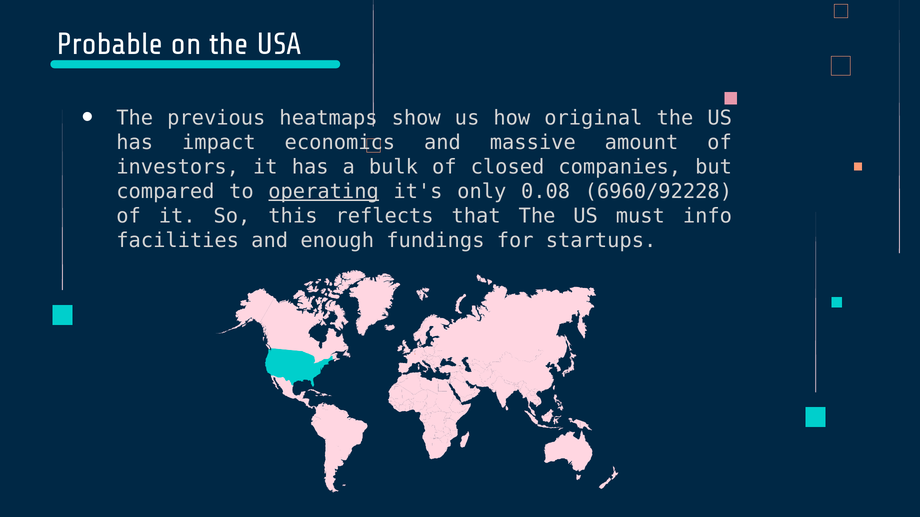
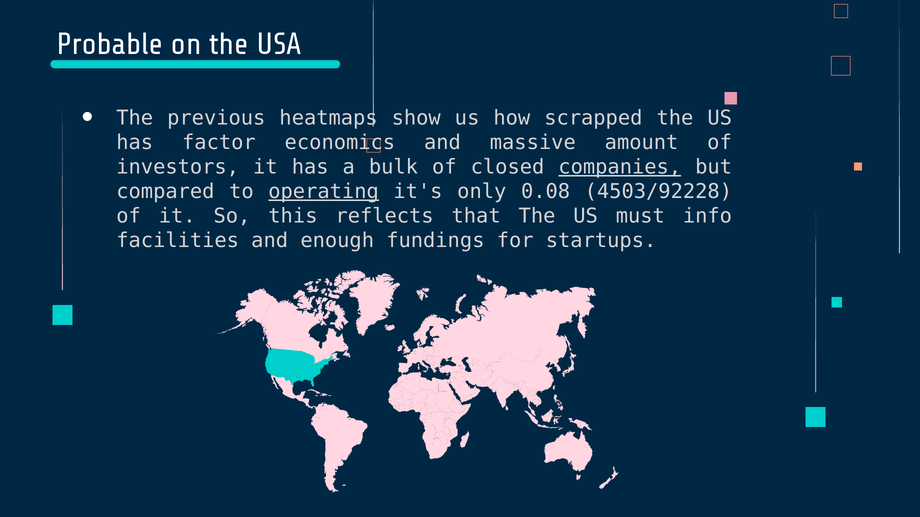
original: original -> scrapped
impact: impact -> factor
companies underline: none -> present
6960/92228: 6960/92228 -> 4503/92228
